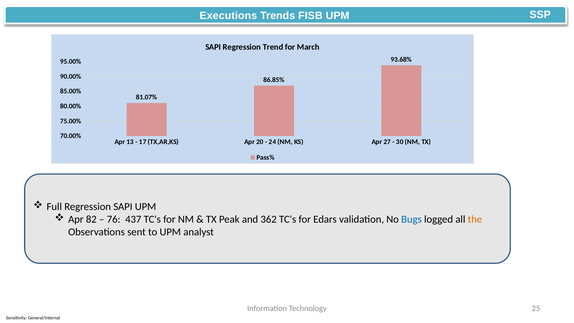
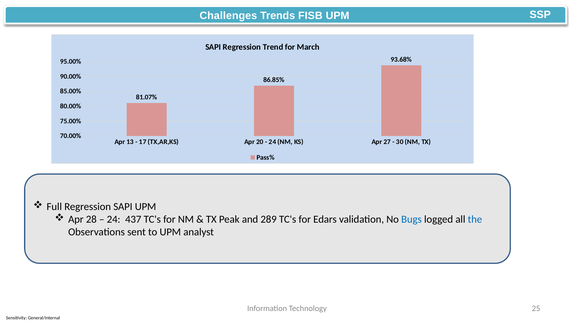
Executions: Executions -> Challenges
82: 82 -> 28
76 at (114, 220): 76 -> 24
362: 362 -> 289
the colour: orange -> blue
